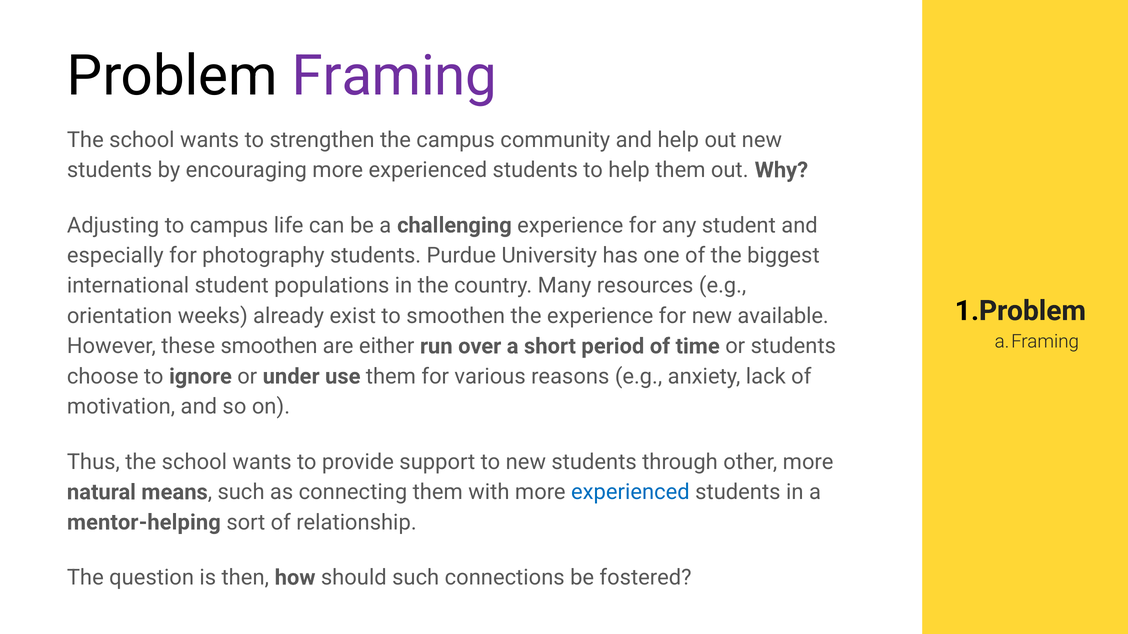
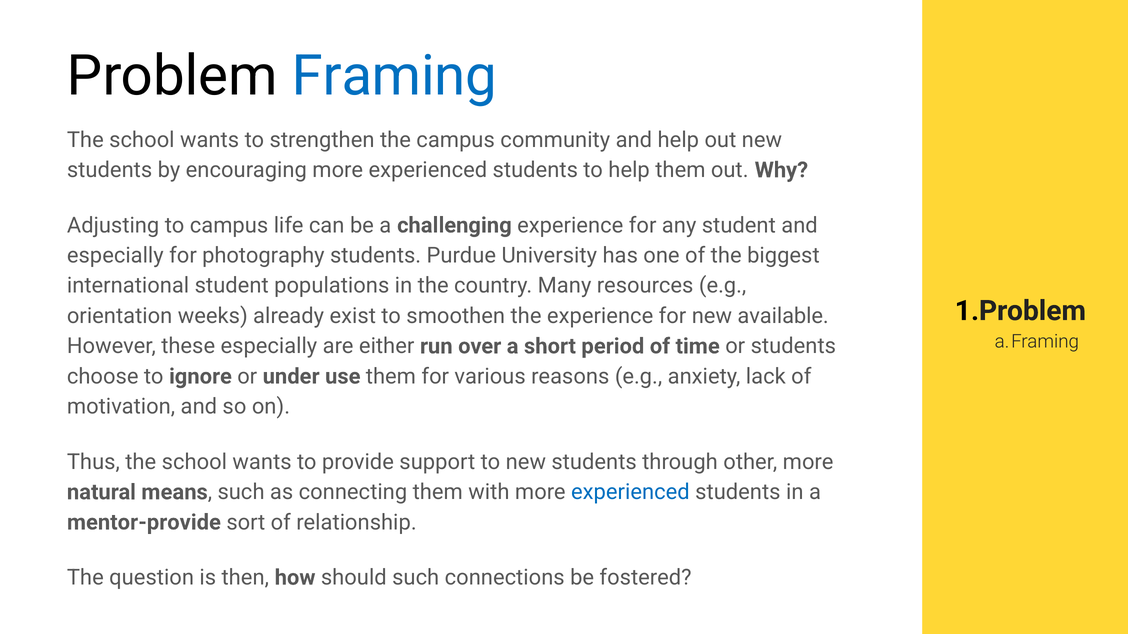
Framing colour: purple -> blue
these smoothen: smoothen -> especially
mentor-helping: mentor-helping -> mentor-provide
